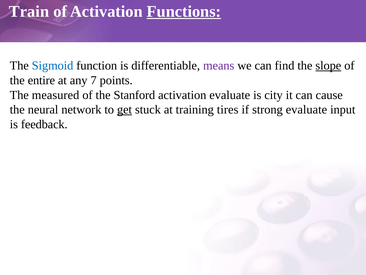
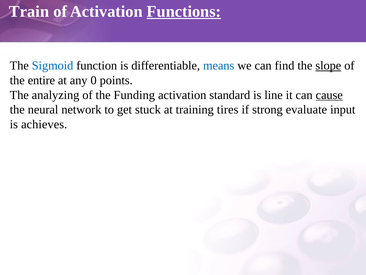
means colour: purple -> blue
7: 7 -> 0
measured: measured -> analyzing
Stanford: Stanford -> Funding
activation evaluate: evaluate -> standard
city: city -> line
cause underline: none -> present
get underline: present -> none
feedback: feedback -> achieves
